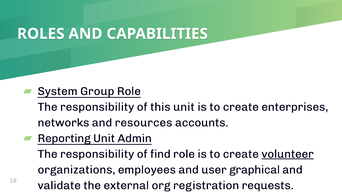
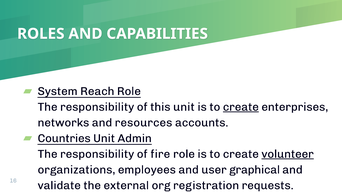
Group: Group -> Reach
create at (241, 107) underline: none -> present
Reporting: Reporting -> Countries
find: find -> fire
